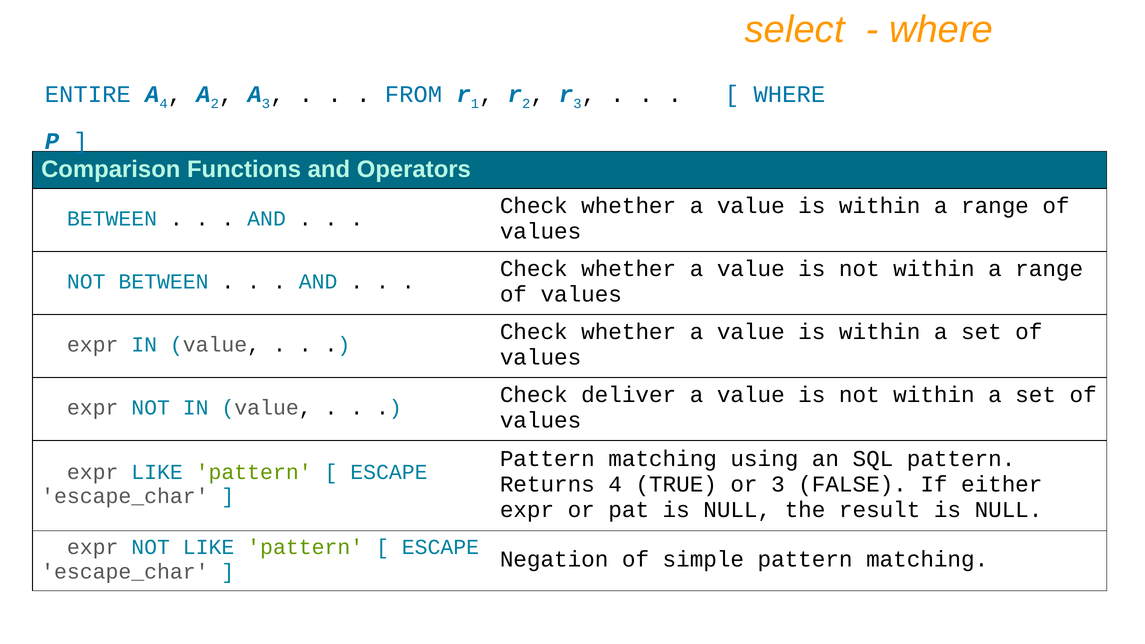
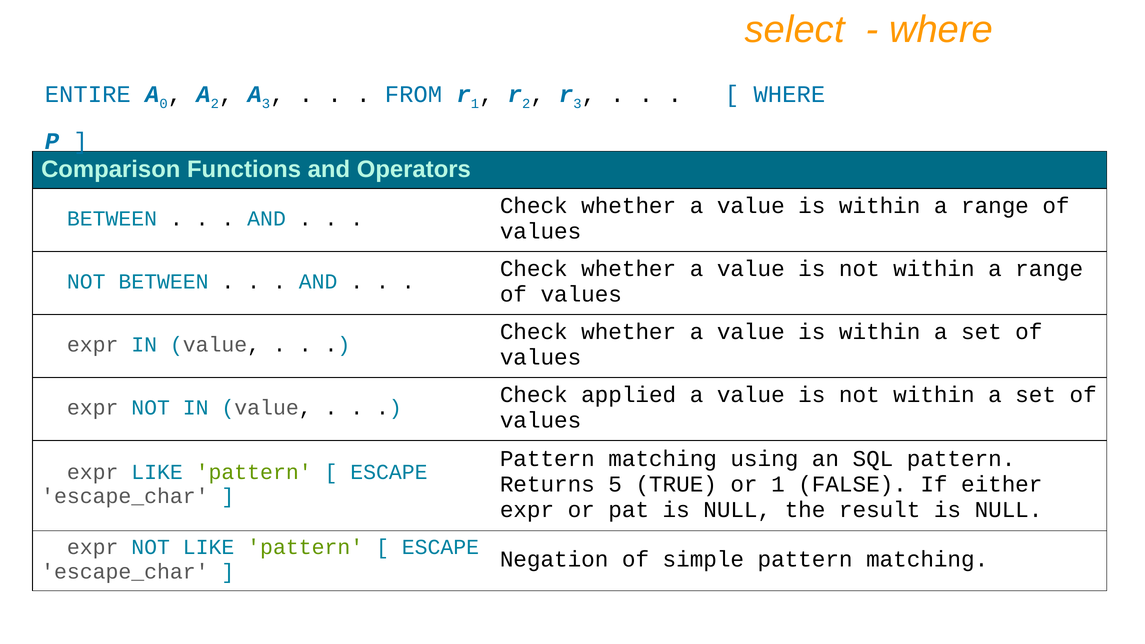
A 4: 4 -> 0
deliver: deliver -> applied
Returns 4: 4 -> 5
or 3: 3 -> 1
